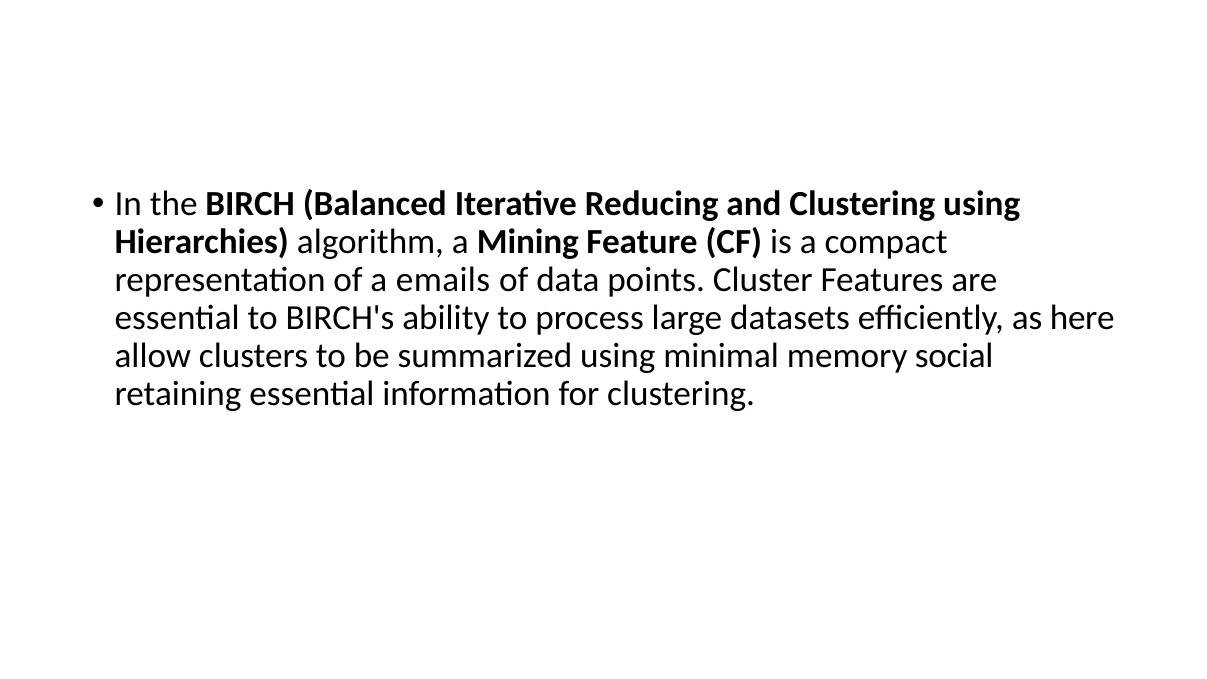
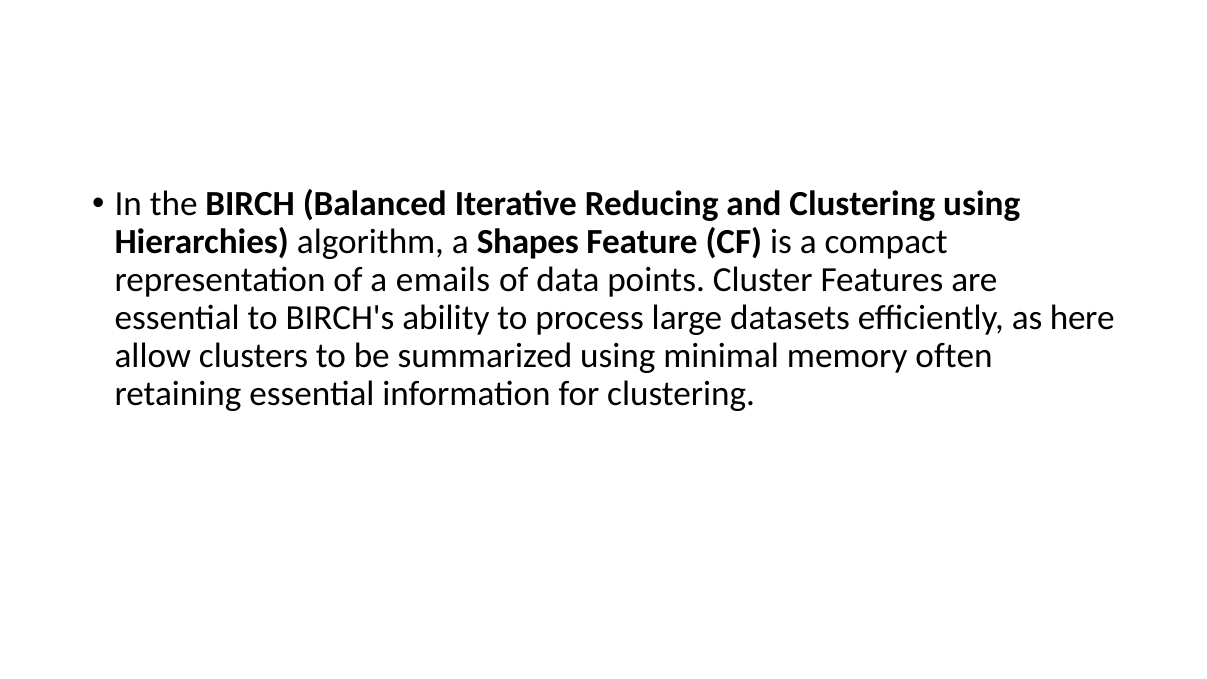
Mining: Mining -> Shapes
social: social -> often
